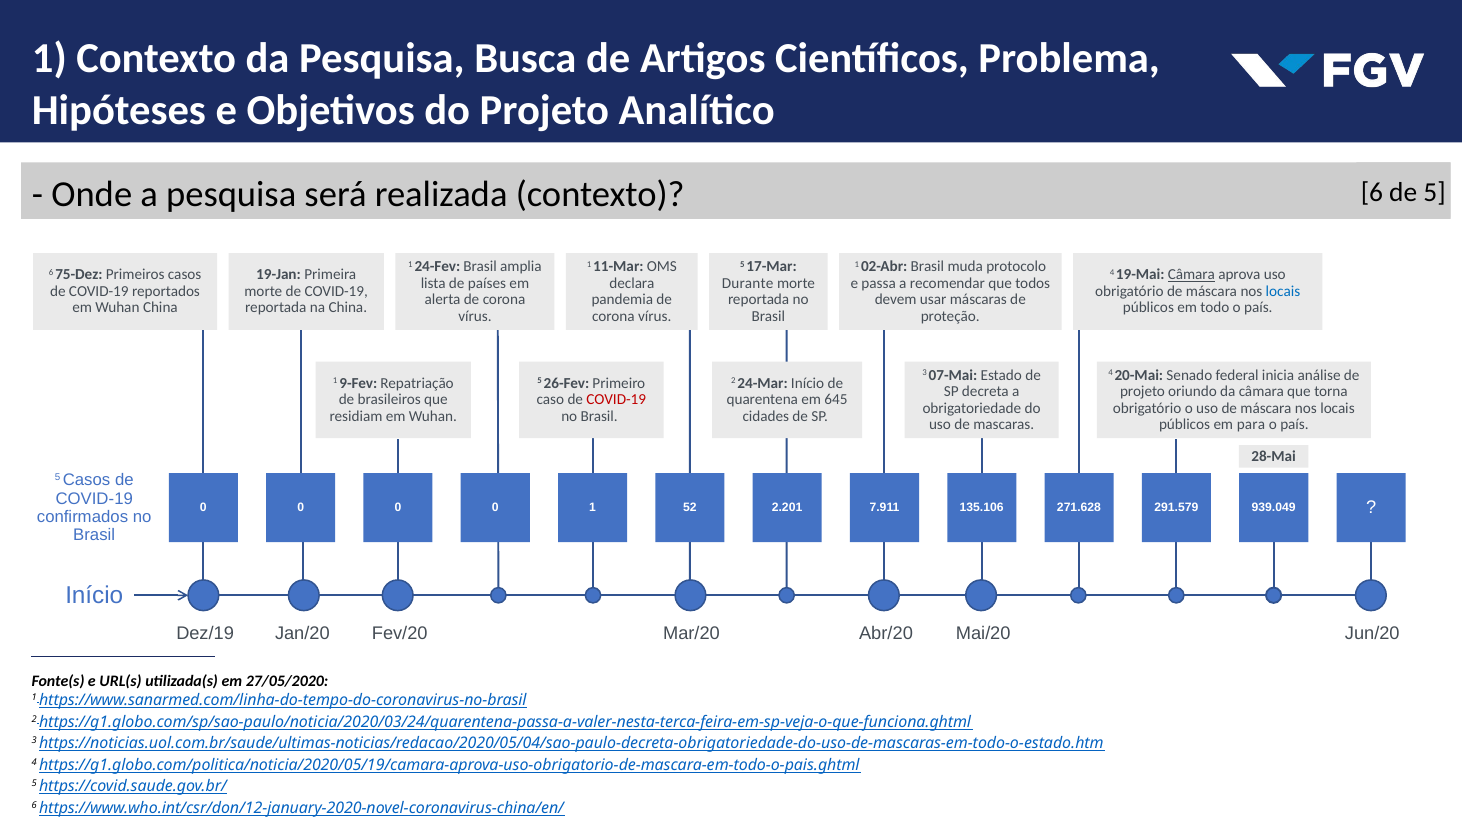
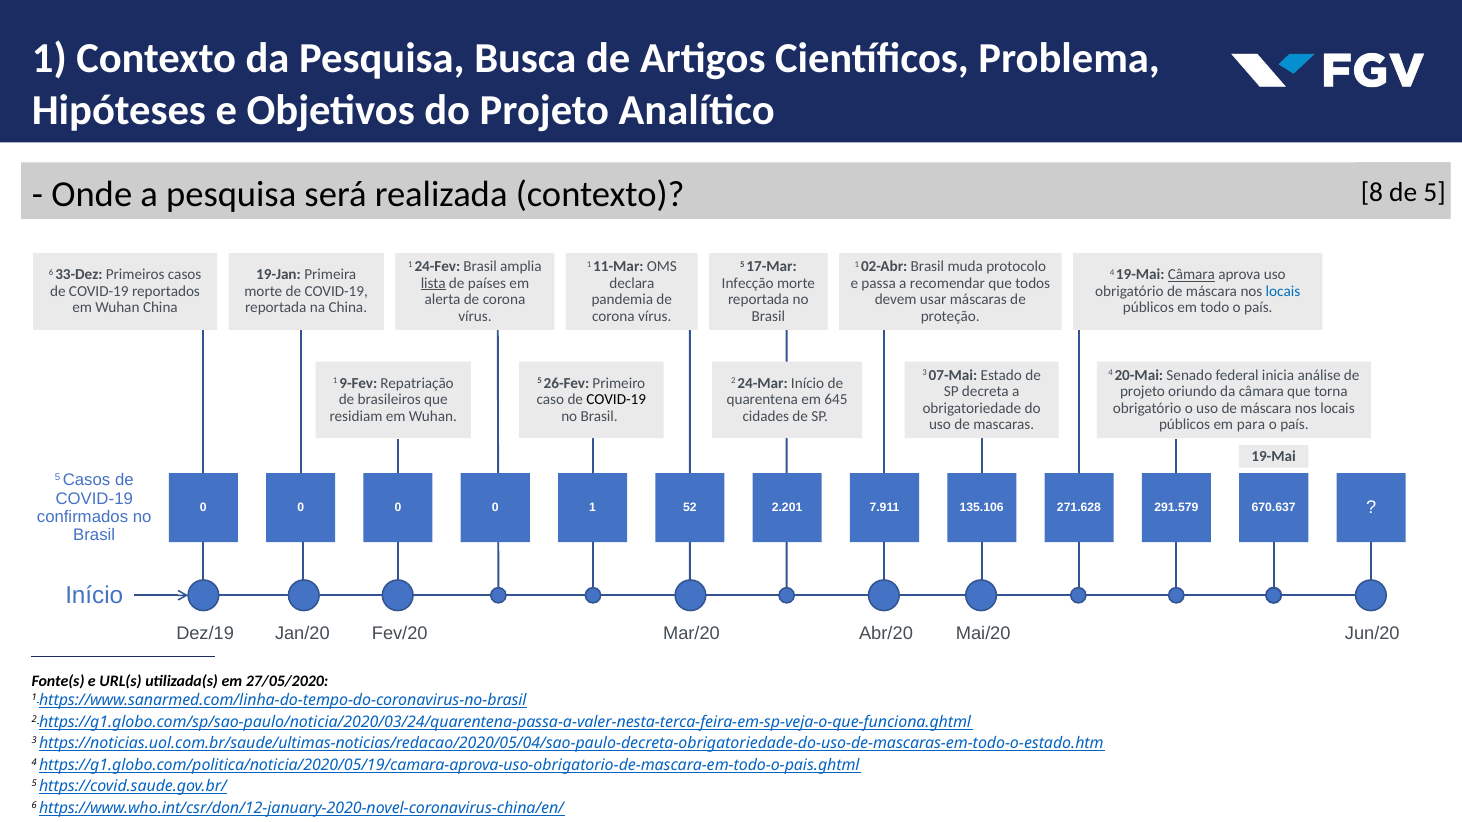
contexto 6: 6 -> 8
75-Dez: 75-Dez -> 33-Dez
lista underline: none -> present
Durante: Durante -> Infecção
COVID-19 at (616, 400) colour: red -> black
28-Mai at (1274, 456): 28-Mai -> 19-Mai
939.049: 939.049 -> 670.637
